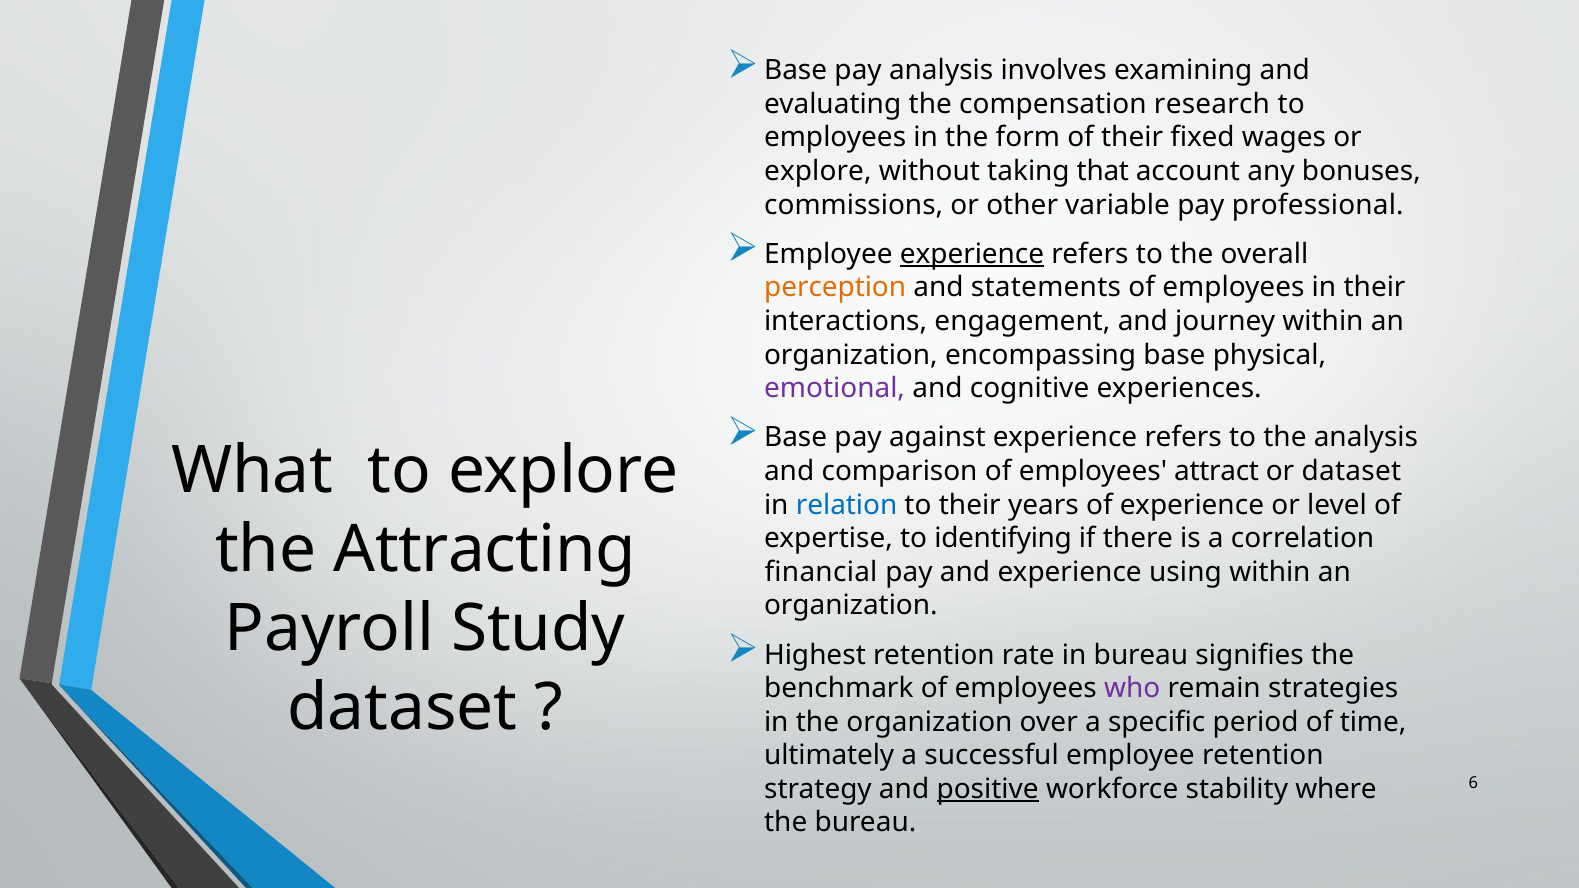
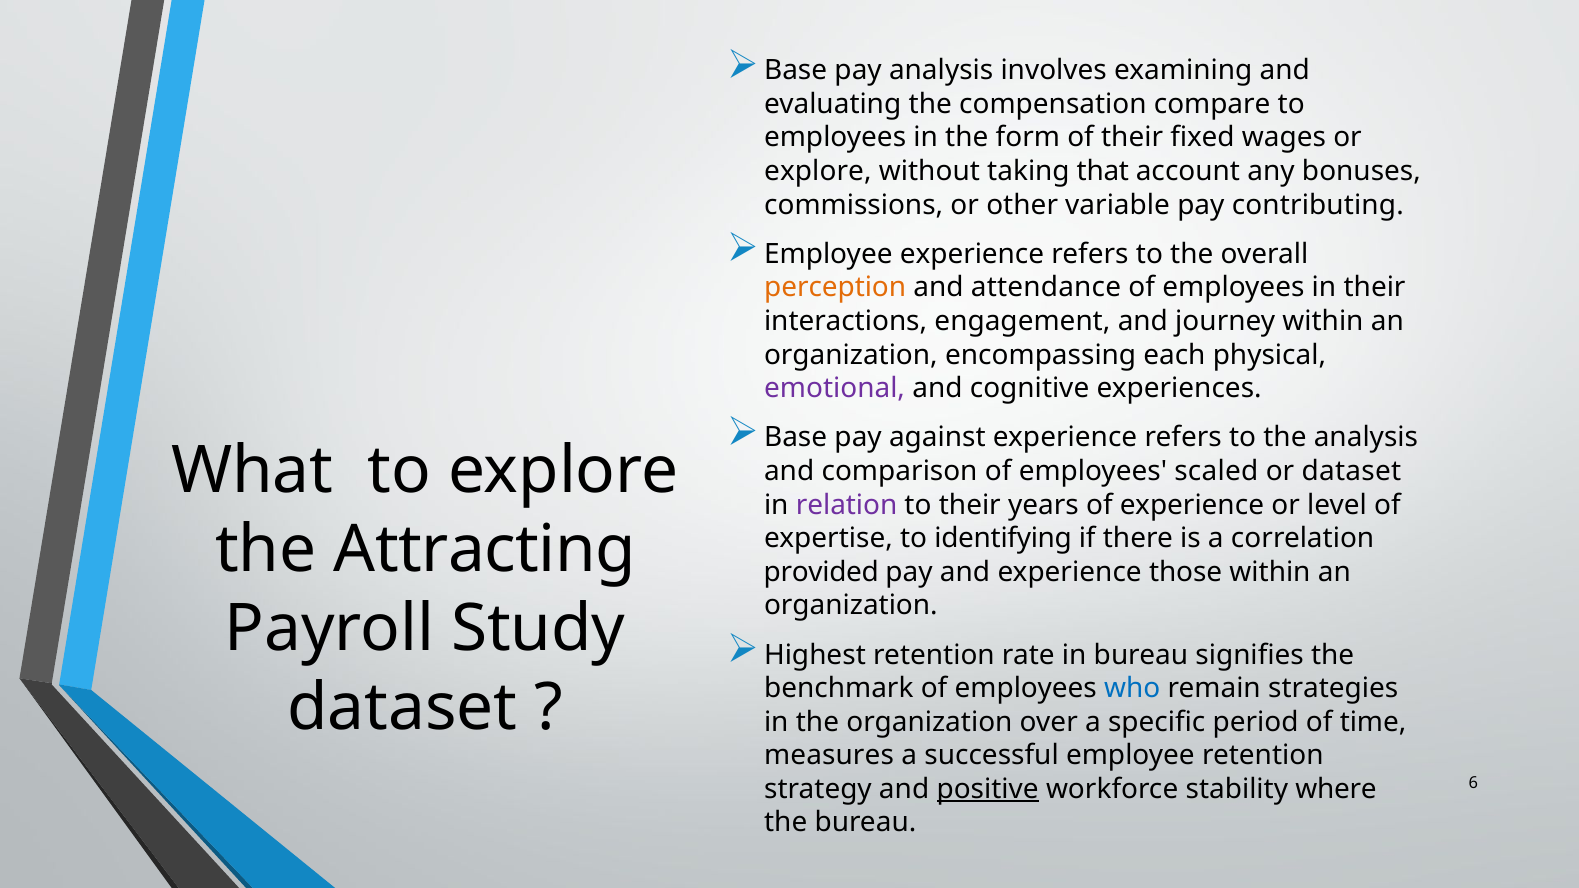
research: research -> compare
professional: professional -> contributing
experience at (972, 254) underline: present -> none
statements: statements -> attendance
encompassing base: base -> each
attract: attract -> scaled
relation colour: blue -> purple
financial: financial -> provided
using: using -> those
who colour: purple -> blue
ultimately: ultimately -> measures
